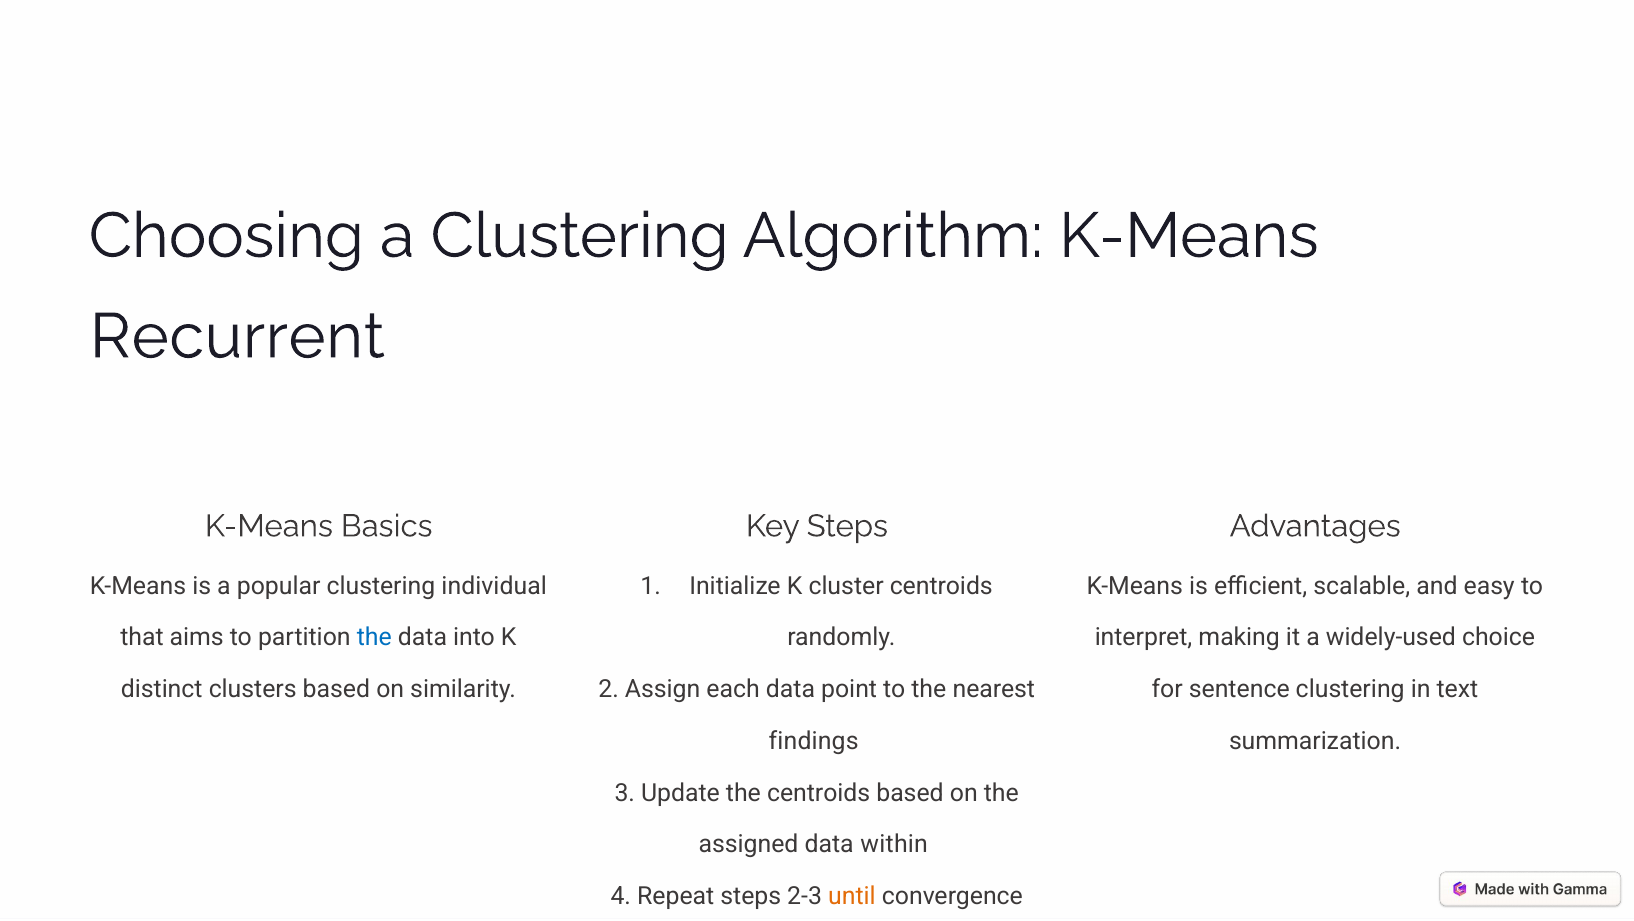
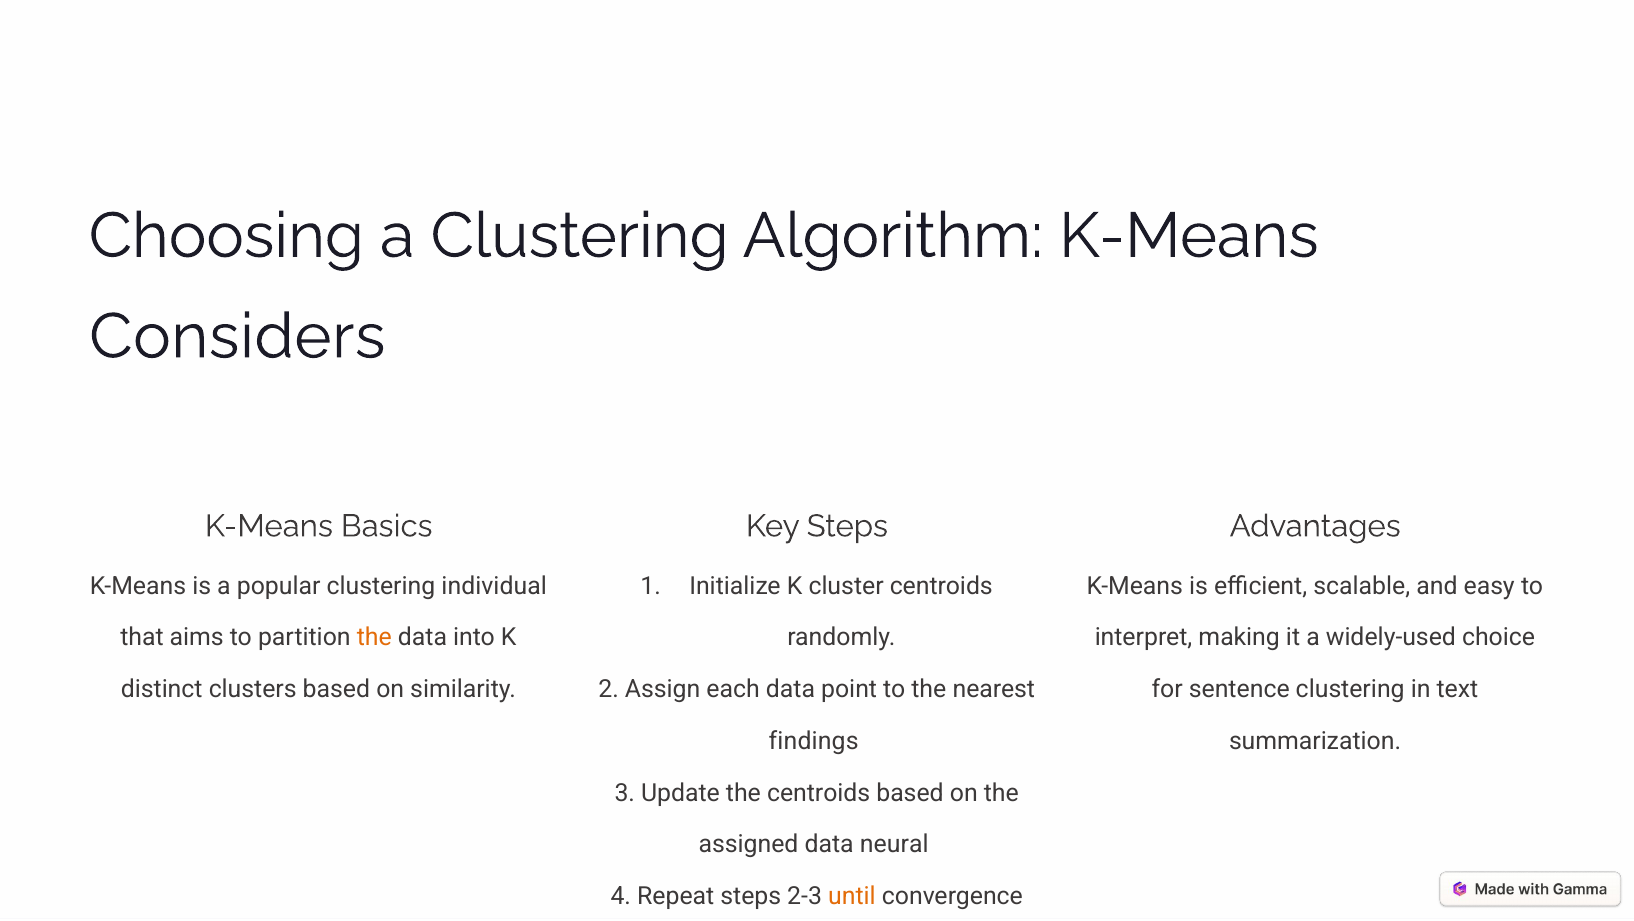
Recurrent: Recurrent -> Considers
the at (374, 638) colour: blue -> orange
within: within -> neural
